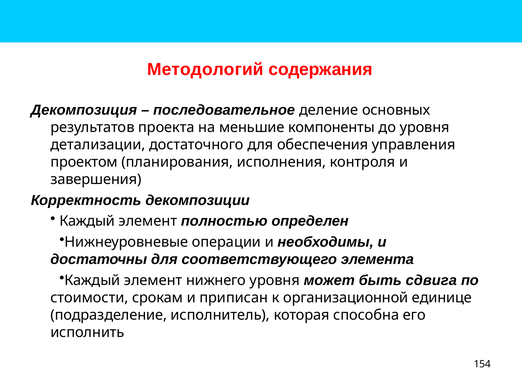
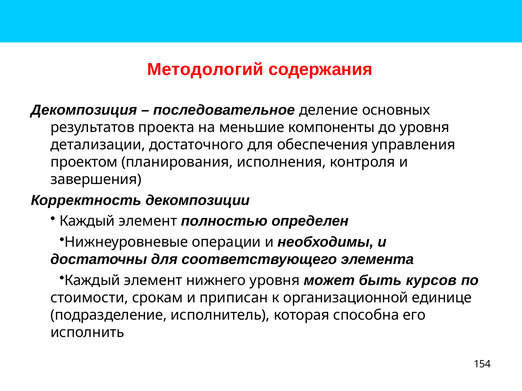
сдвига: сдвига -> курсов
